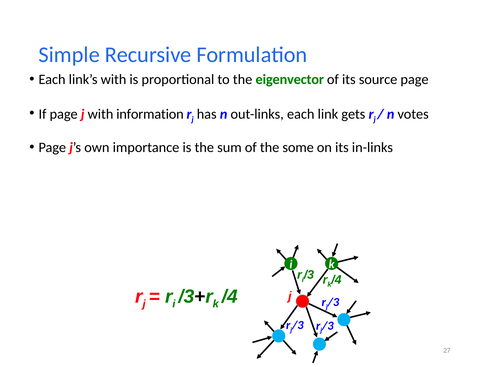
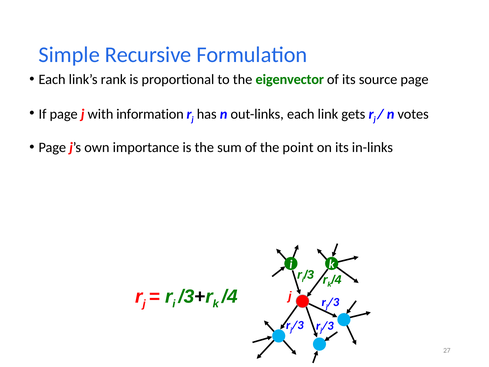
link’s with: with -> rank
some: some -> point
